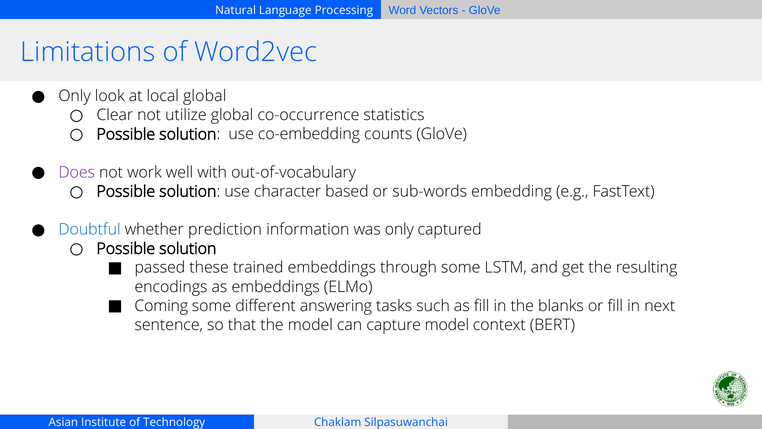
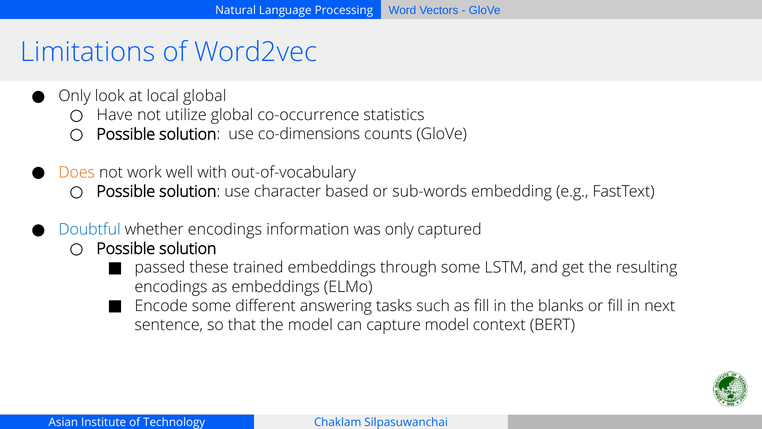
Clear: Clear -> Have
co-embedding: co-embedding -> co-dimensions
Does colour: purple -> orange
whether prediction: prediction -> encodings
Coming: Coming -> Encode
